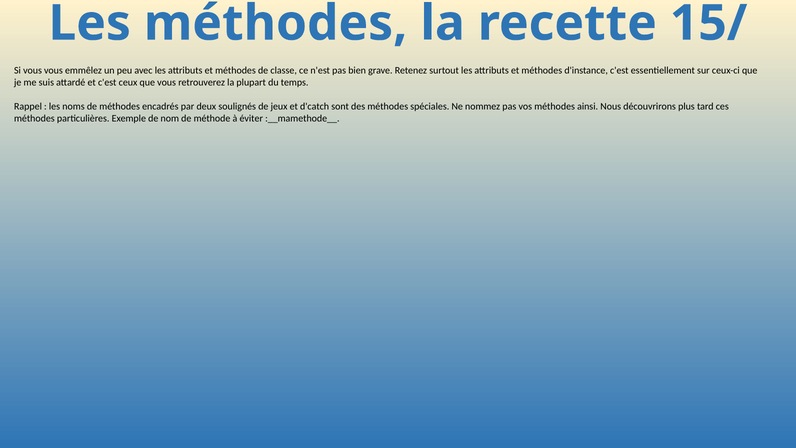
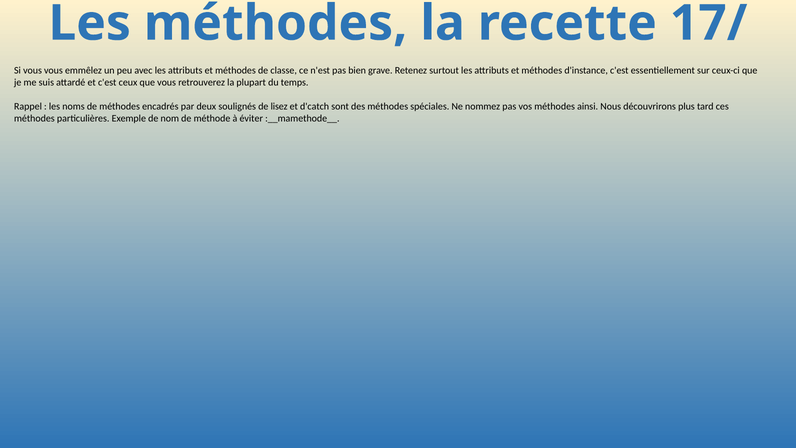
15/: 15/ -> 17/
jeux: jeux -> lisez
